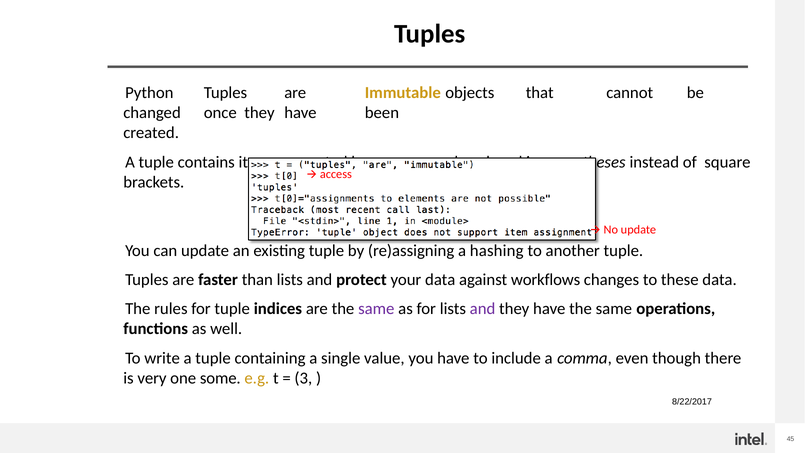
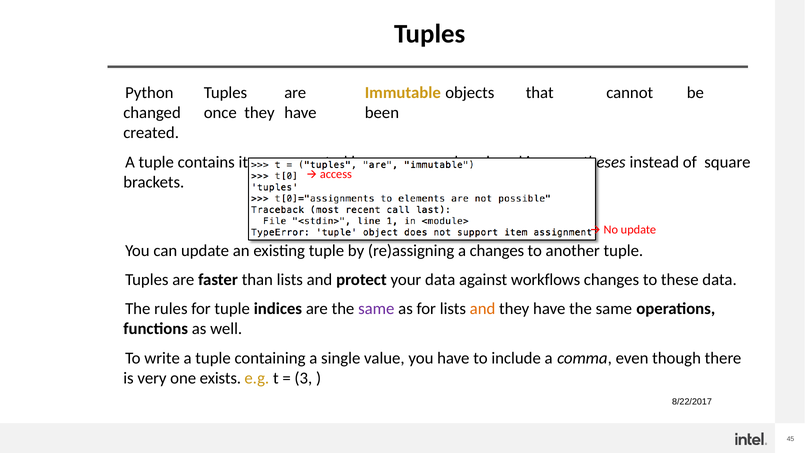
a hashing: hashing -> changes
and at (483, 309) colour: purple -> orange
some: some -> exists
